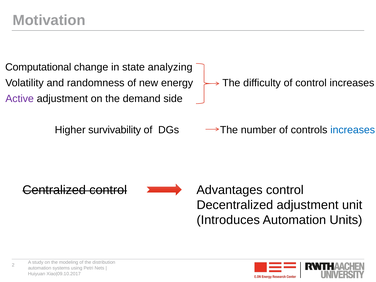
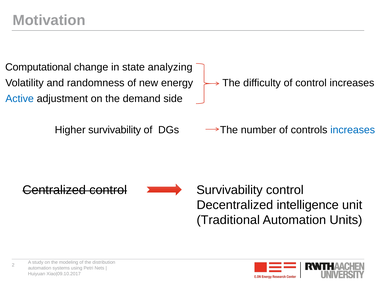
Active colour: purple -> blue
control Advantages: Advantages -> Survivability
Decentralized adjustment: adjustment -> intelligence
Introduces: Introduces -> Traditional
